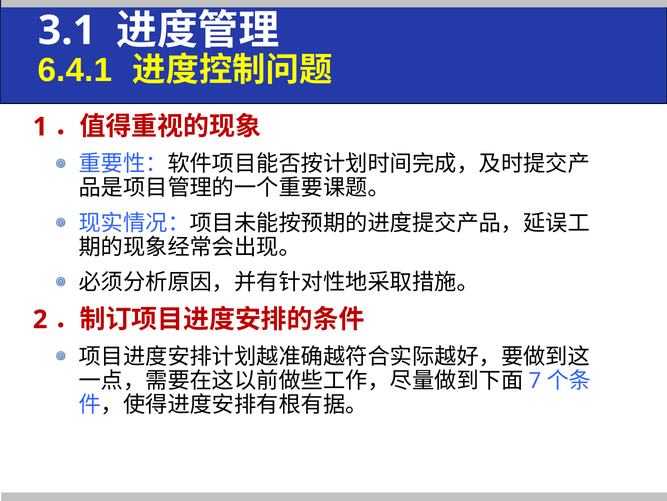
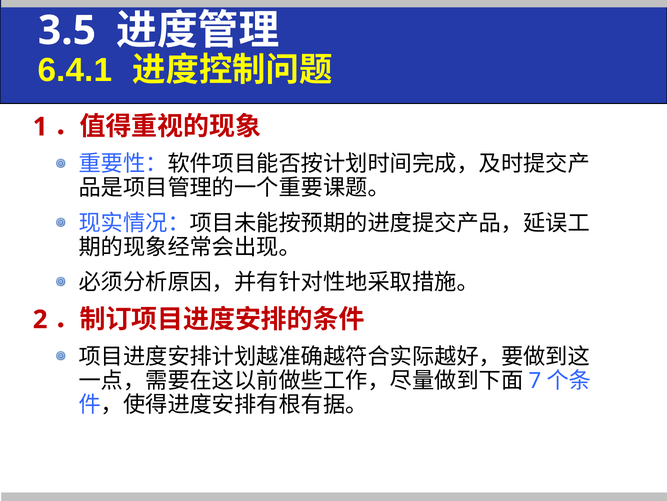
3.1: 3.1 -> 3.5
